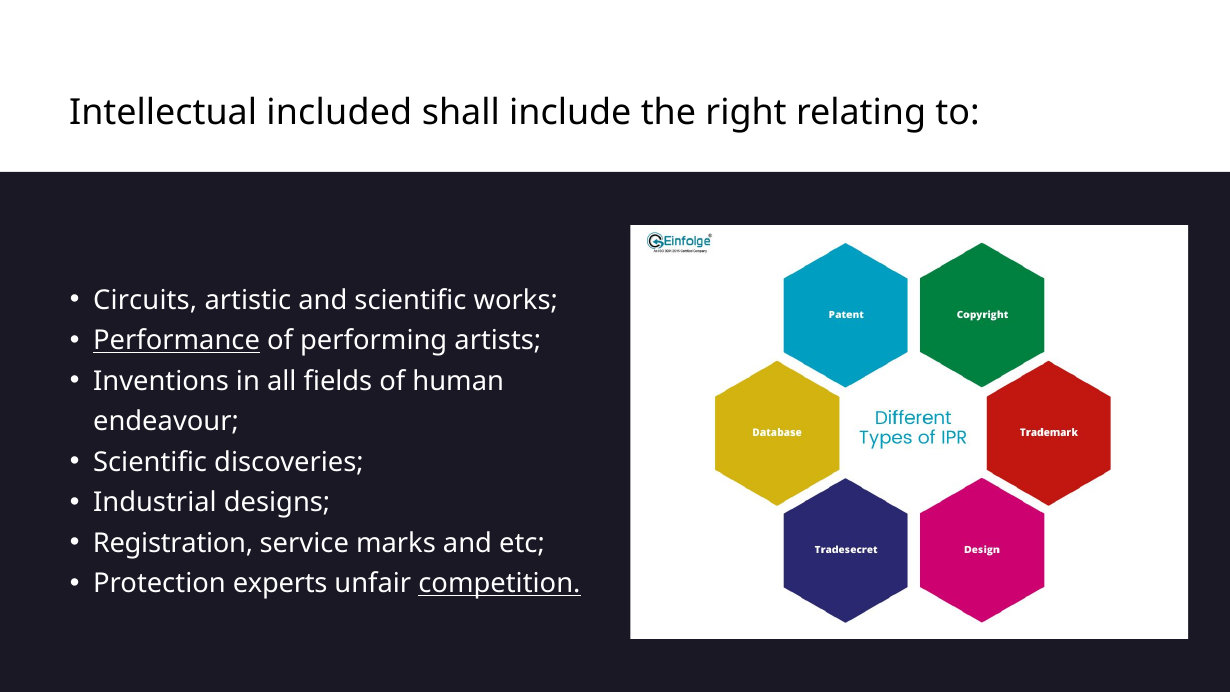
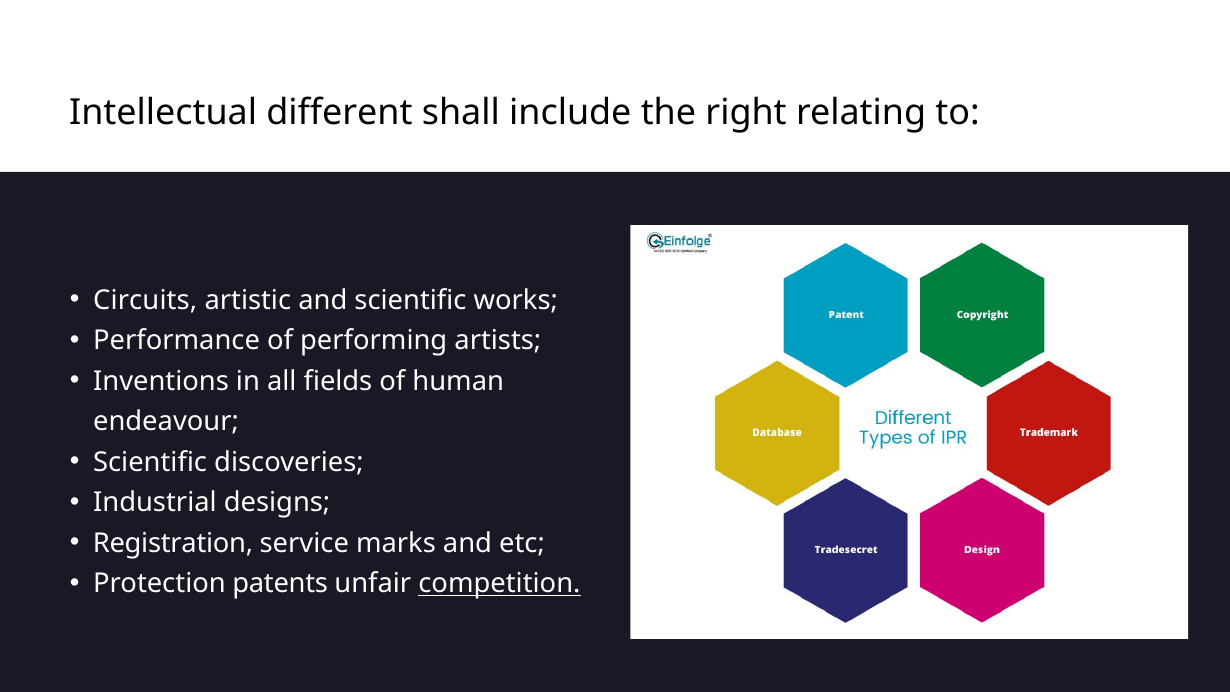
included: included -> different
Performance underline: present -> none
experts: experts -> patents
